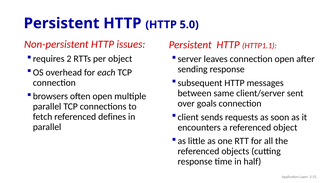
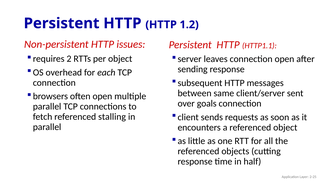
5.0: 5.0 -> 1.2
defines: defines -> stalling
